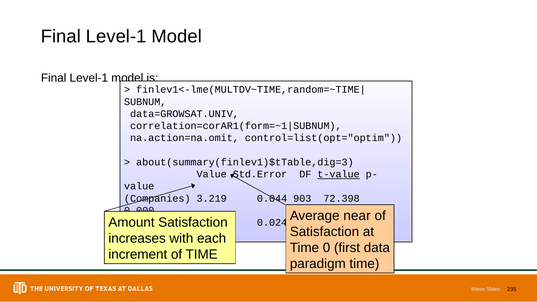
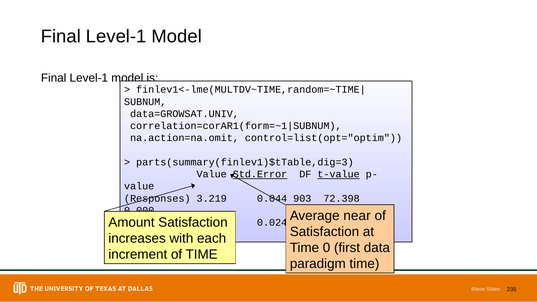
about(summary(finlev1)$tTable,dig=3: about(summary(finlev1)$tTable,dig=3 -> parts(summary(finlev1)$tTable,dig=3
Std.Error underline: none -> present
Companies: Companies -> Responses
